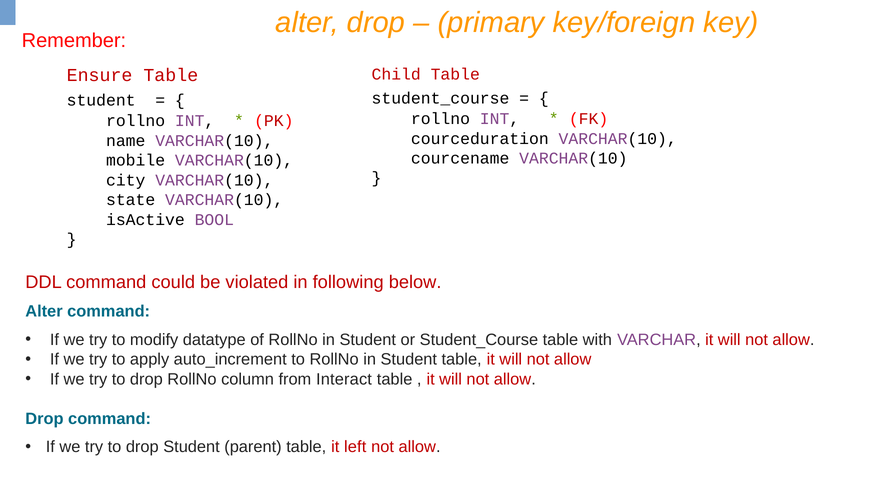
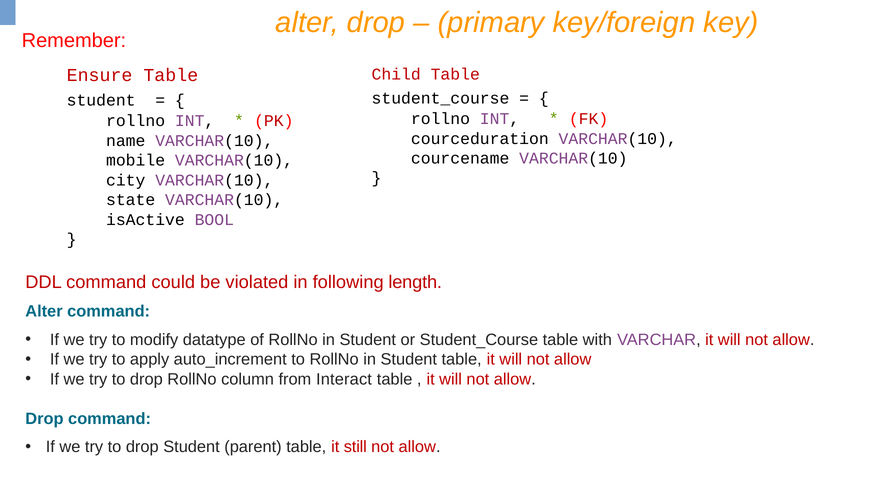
below: below -> length
left: left -> still
